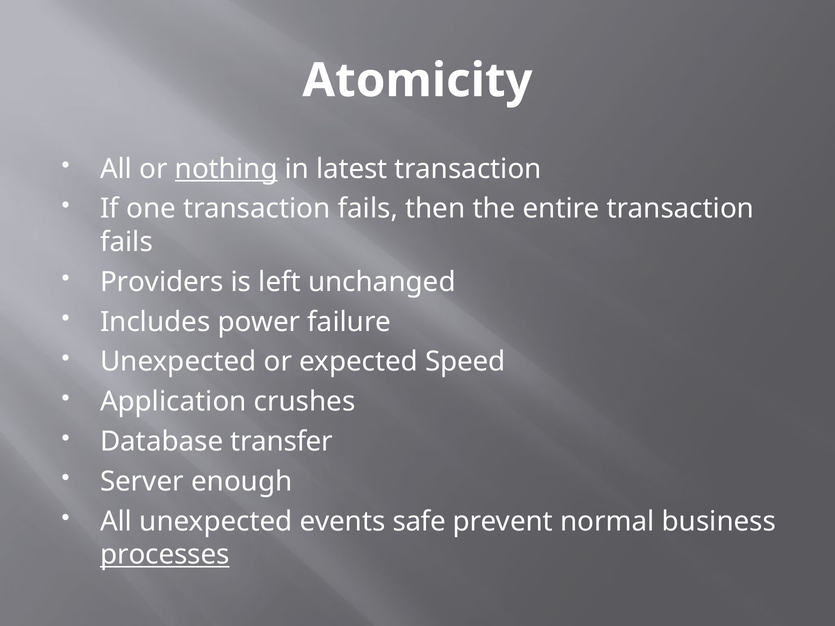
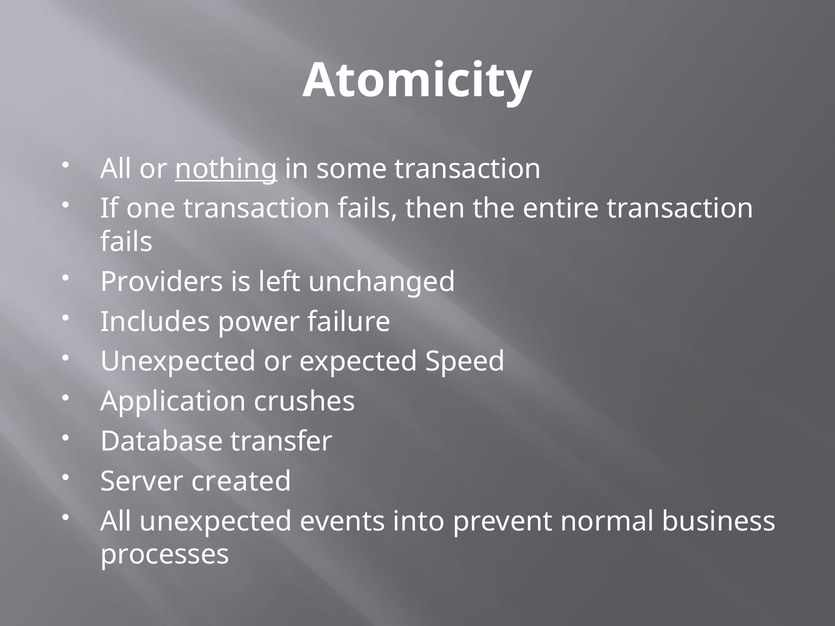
latest: latest -> some
enough: enough -> created
safe: safe -> into
processes underline: present -> none
